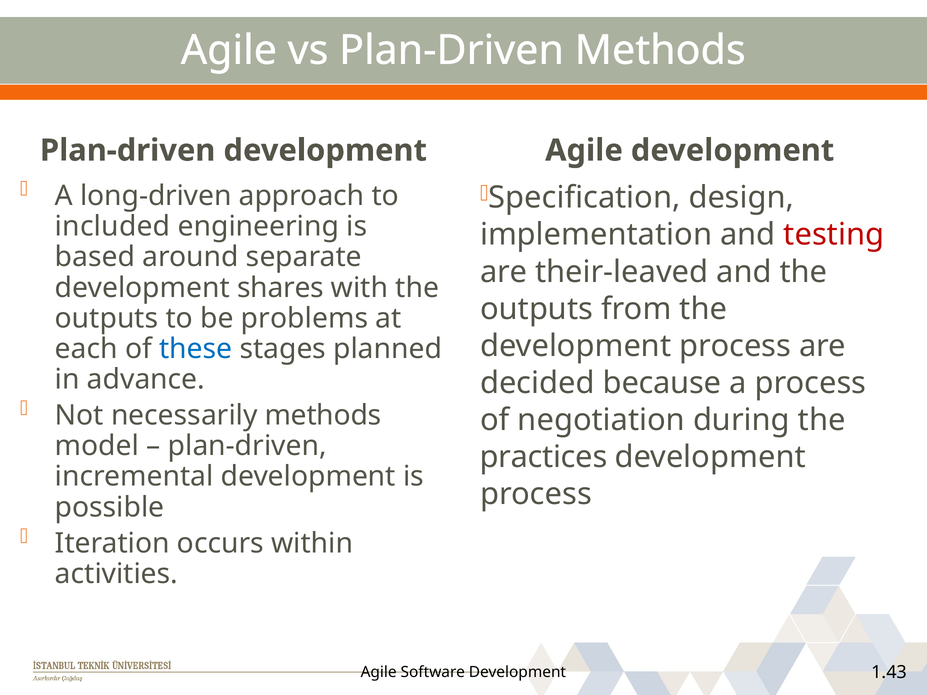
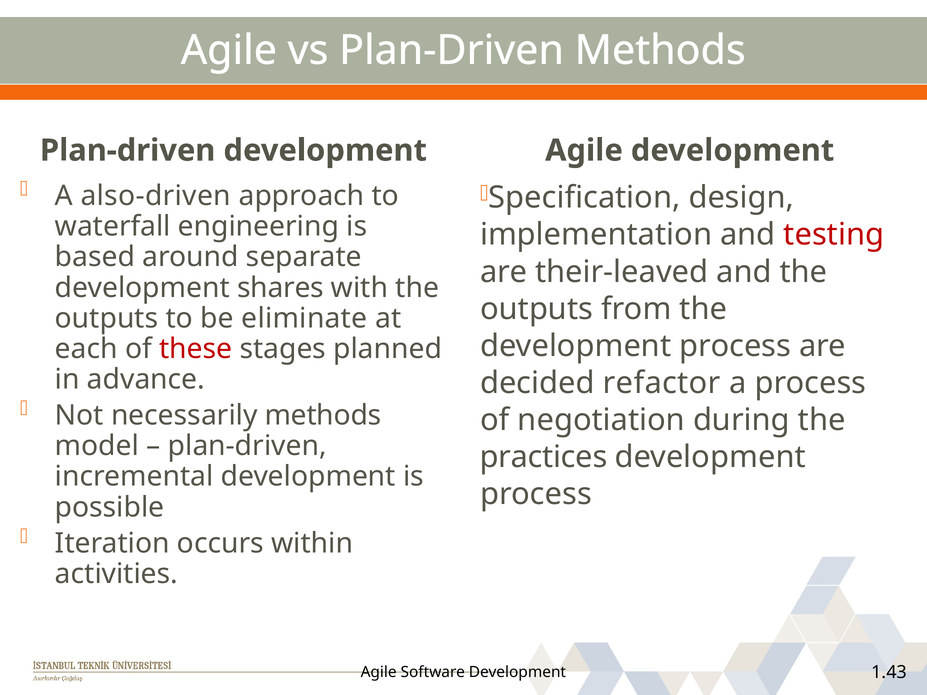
long-driven: long-driven -> also-driven
included: included -> waterfall
problems: problems -> eliminate
these colour: blue -> red
because: because -> refactor
